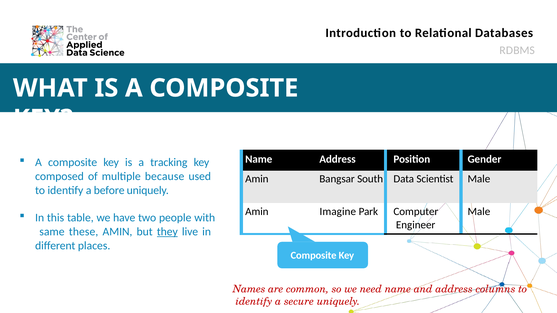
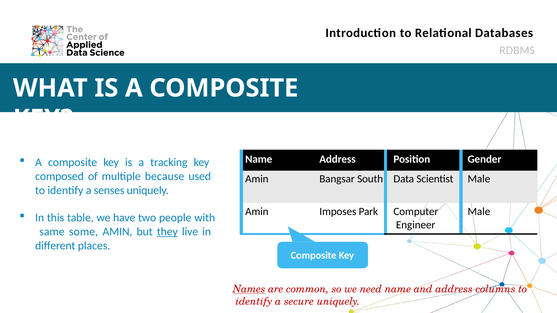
before: before -> senses
Imagine: Imagine -> Imposes
these: these -> some
Names underline: none -> present
